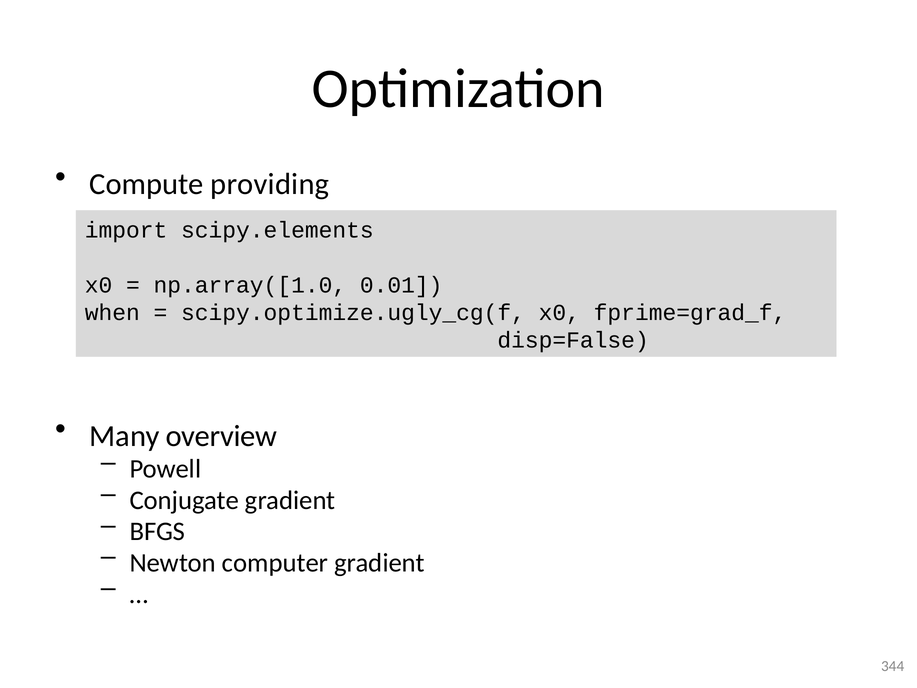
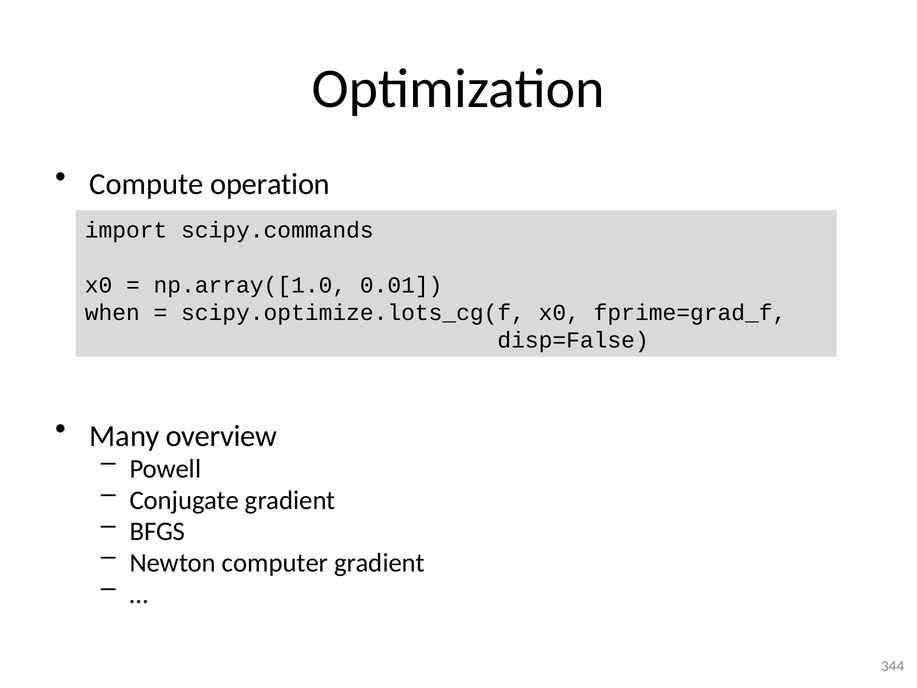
providing: providing -> operation
scipy.elements: scipy.elements -> scipy.commands
scipy.optimize.ugly_cg(f: scipy.optimize.ugly_cg(f -> scipy.optimize.lots_cg(f
